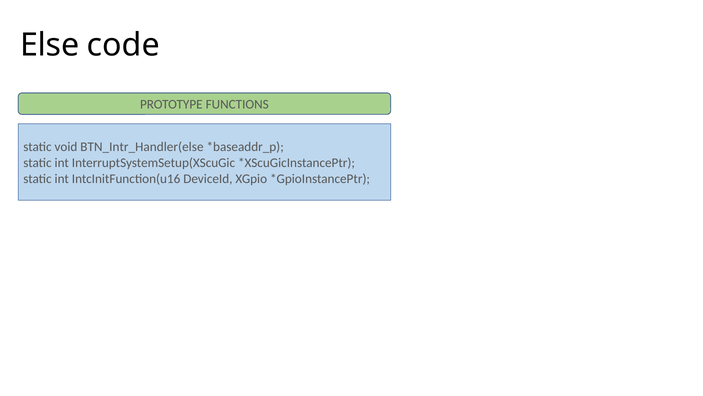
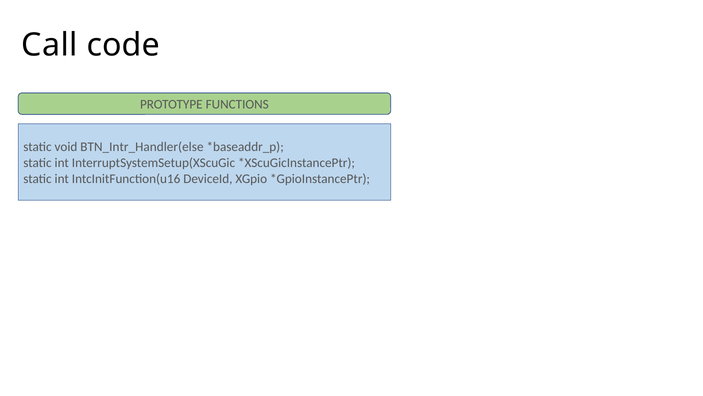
Else: Else -> Call
